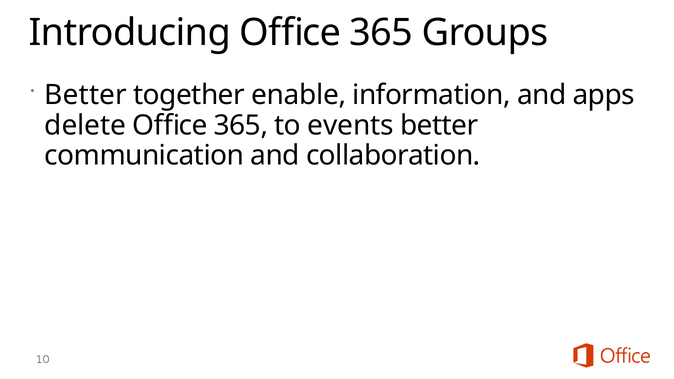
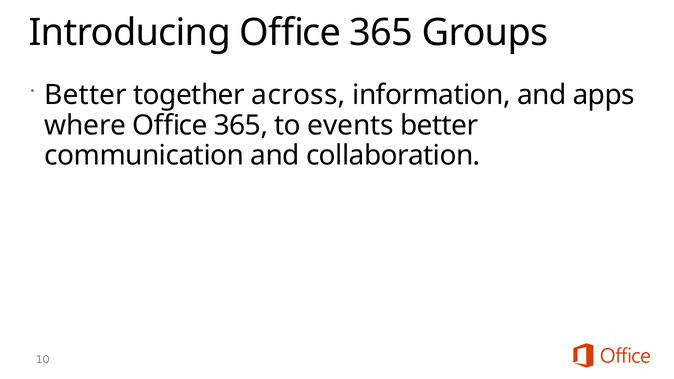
enable: enable -> across
delete: delete -> where
